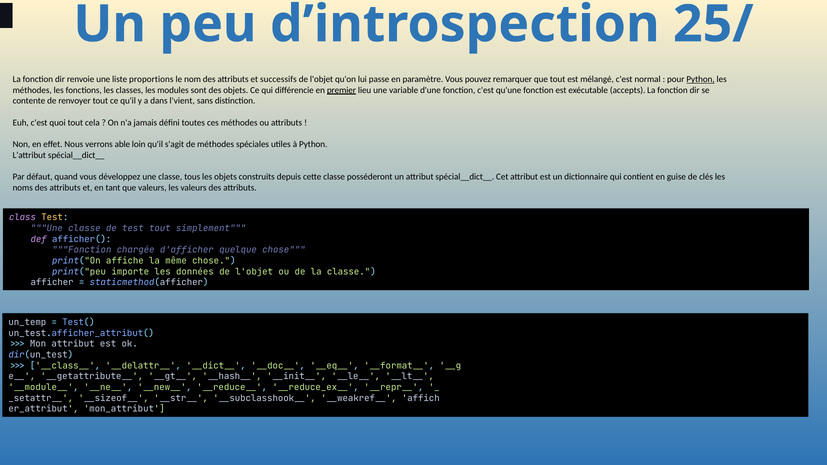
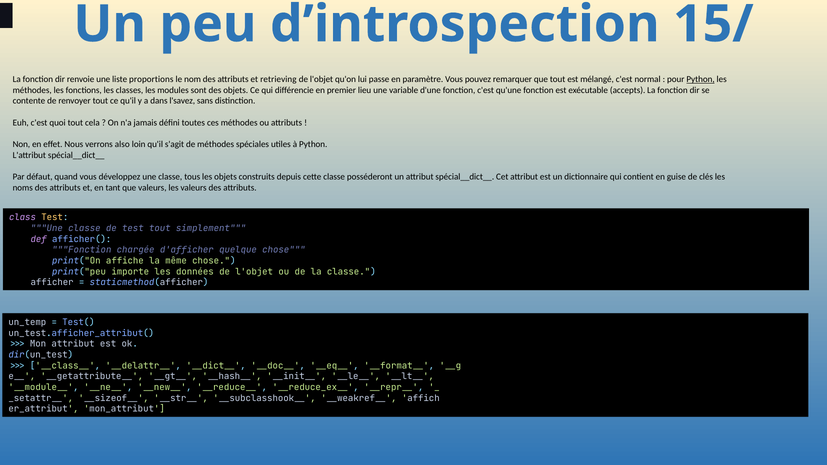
25/: 25/ -> 15/
successifs: successifs -> retrieving
premier underline: present -> none
l'vient: l'vient -> l'savez
able: able -> also
